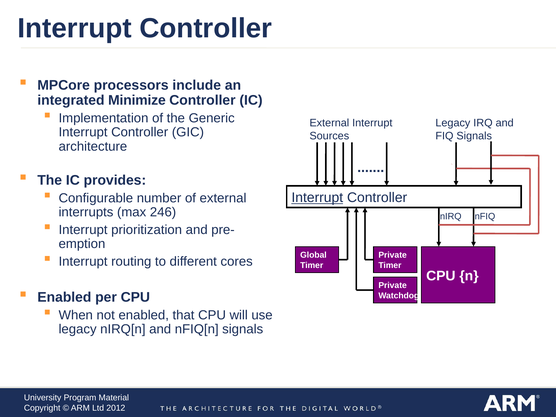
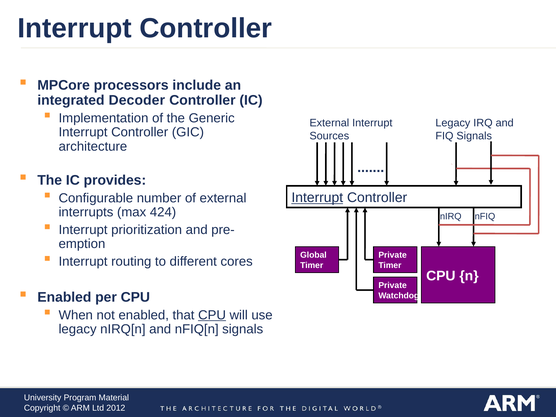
Minimize: Minimize -> Decoder
246: 246 -> 424
CPU at (212, 315) underline: none -> present
